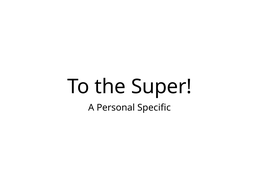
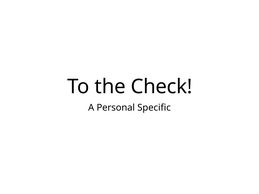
Super: Super -> Check
